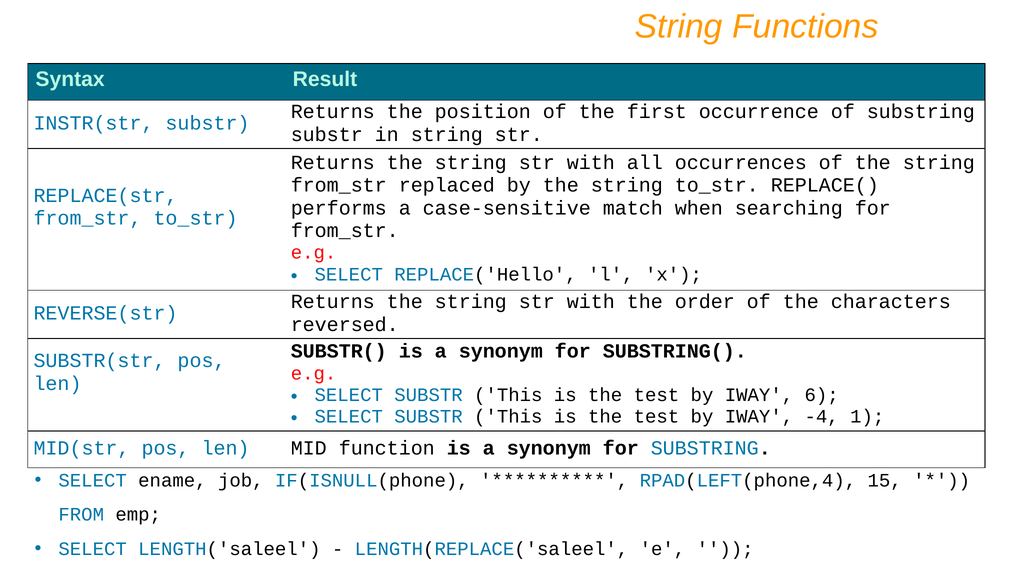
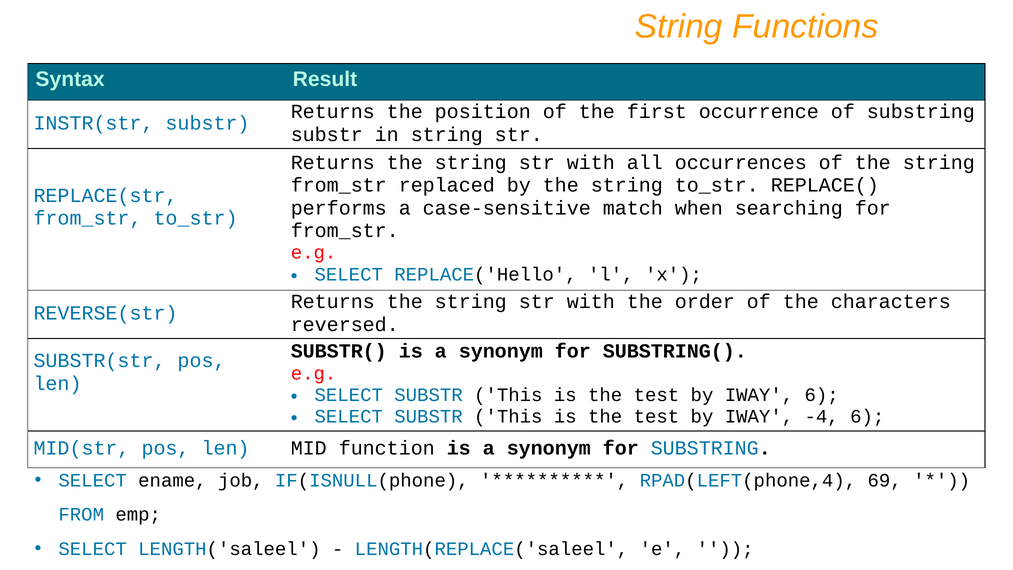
-4 1: 1 -> 6
15: 15 -> 69
